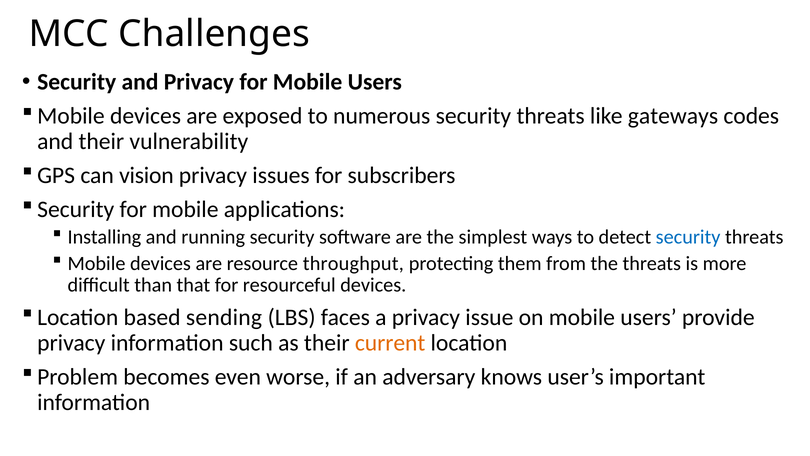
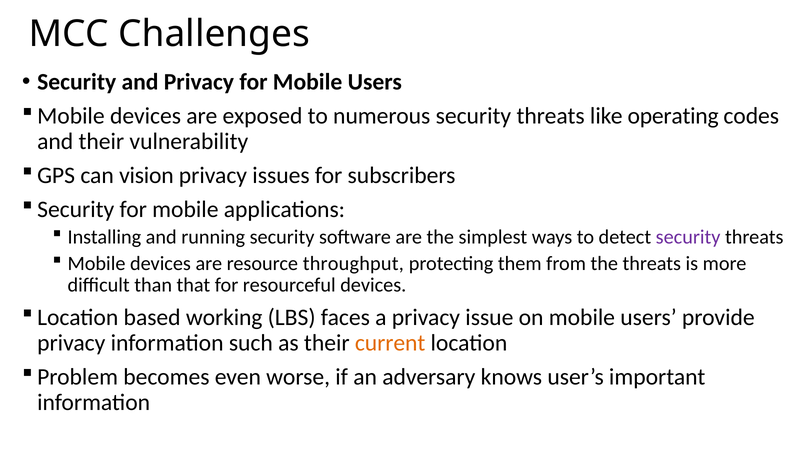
gateways: gateways -> operating
security at (688, 237) colour: blue -> purple
sending: sending -> working
